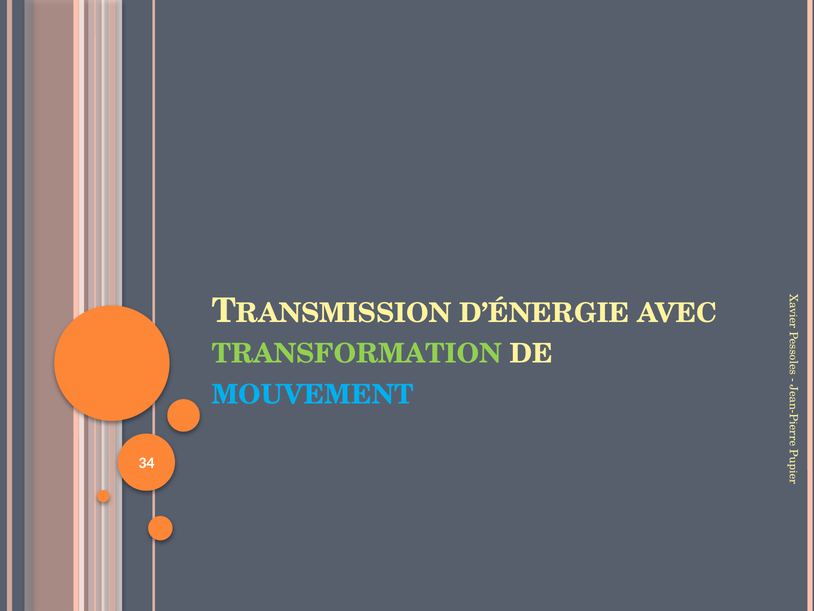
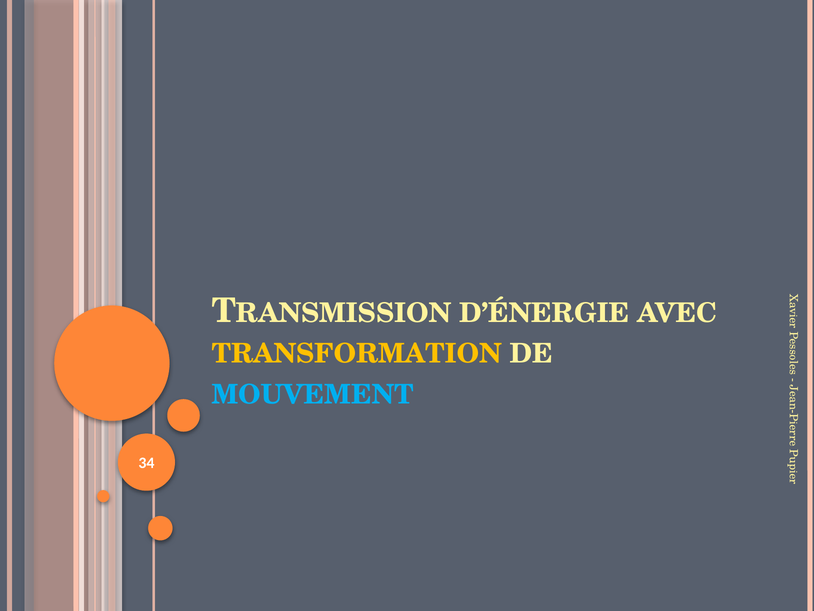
TRANSFORMATION colour: light green -> yellow
